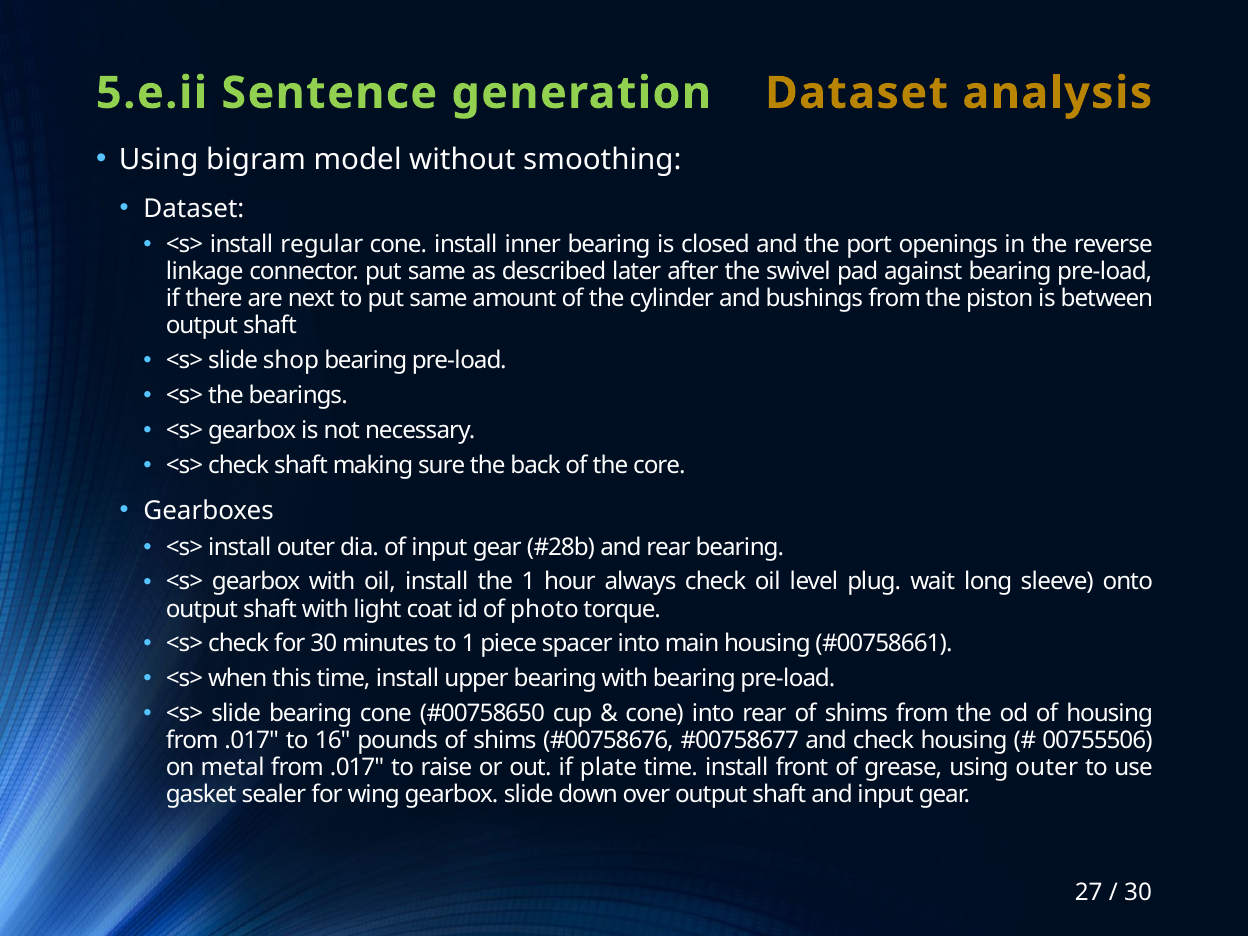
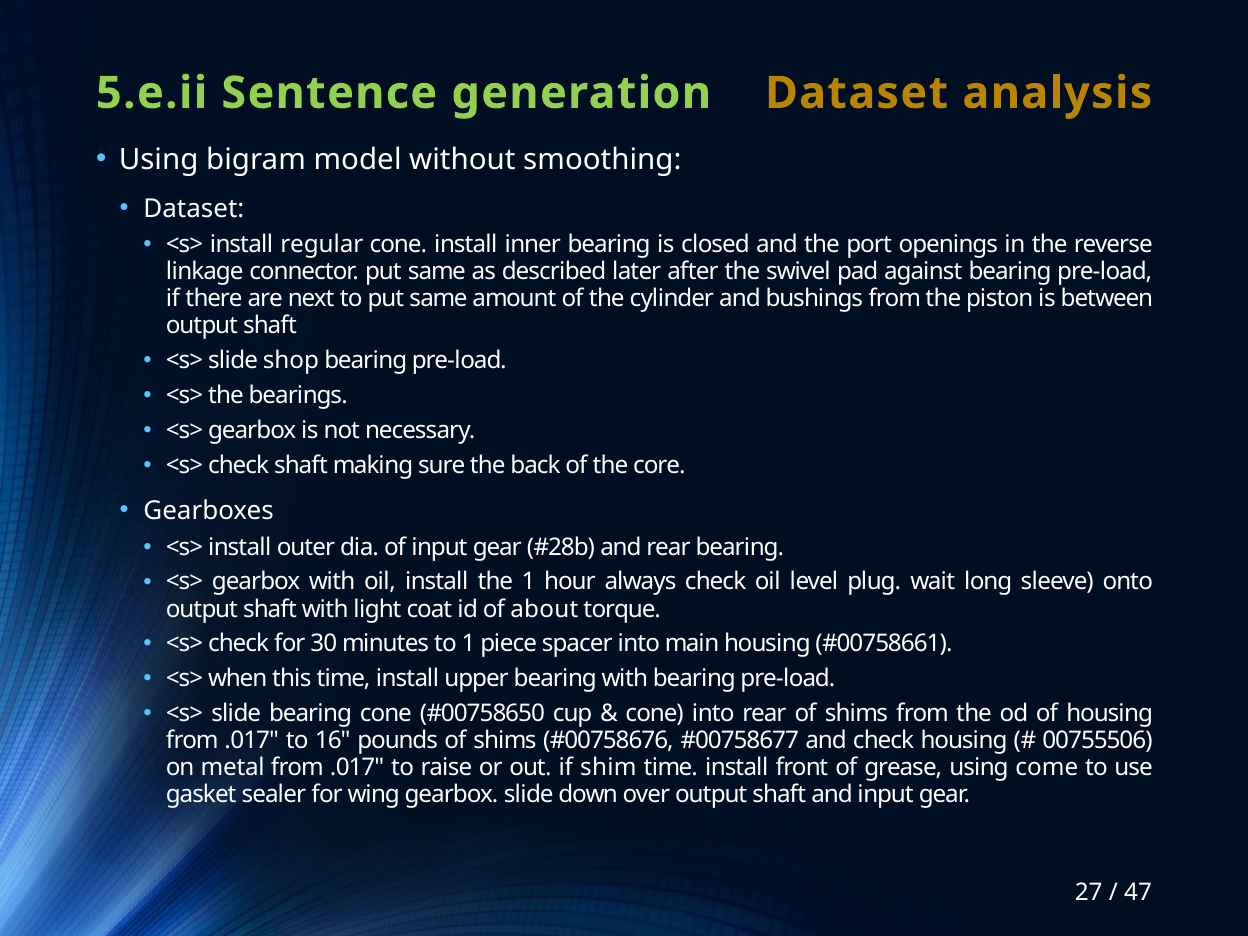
photo: photo -> about
plate: plate -> shim
using outer: outer -> come
30 at (1138, 892): 30 -> 47
